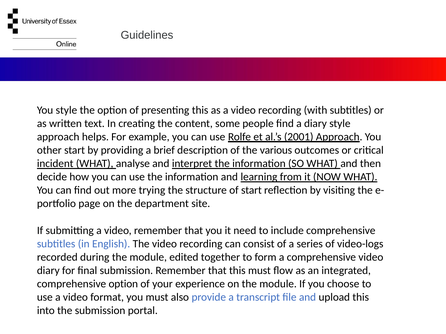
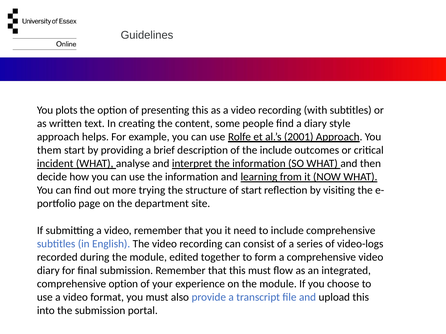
You style: style -> plots
other: other -> them
the various: various -> include
